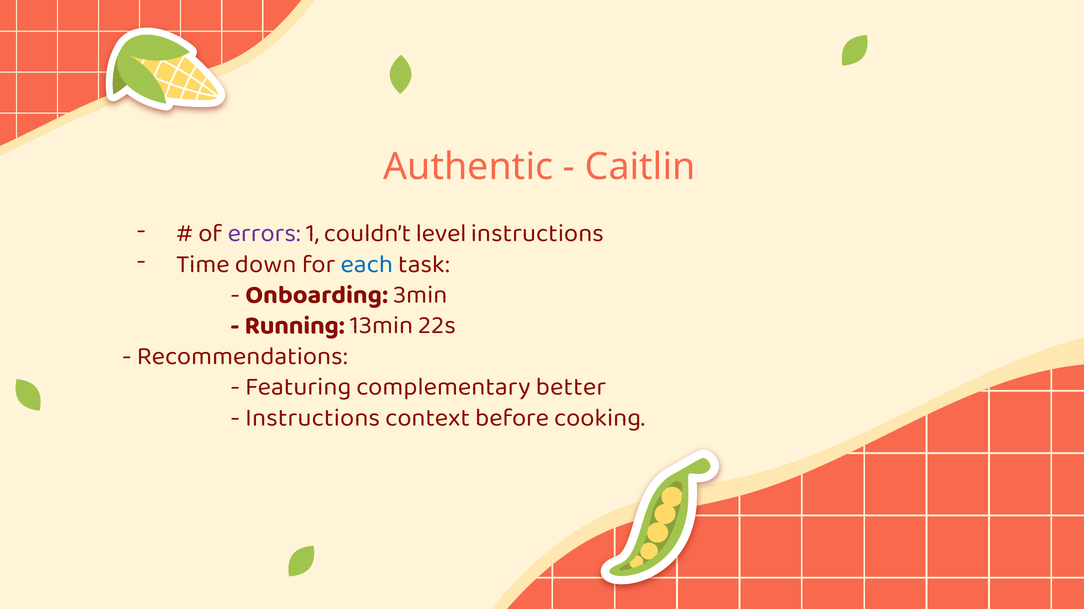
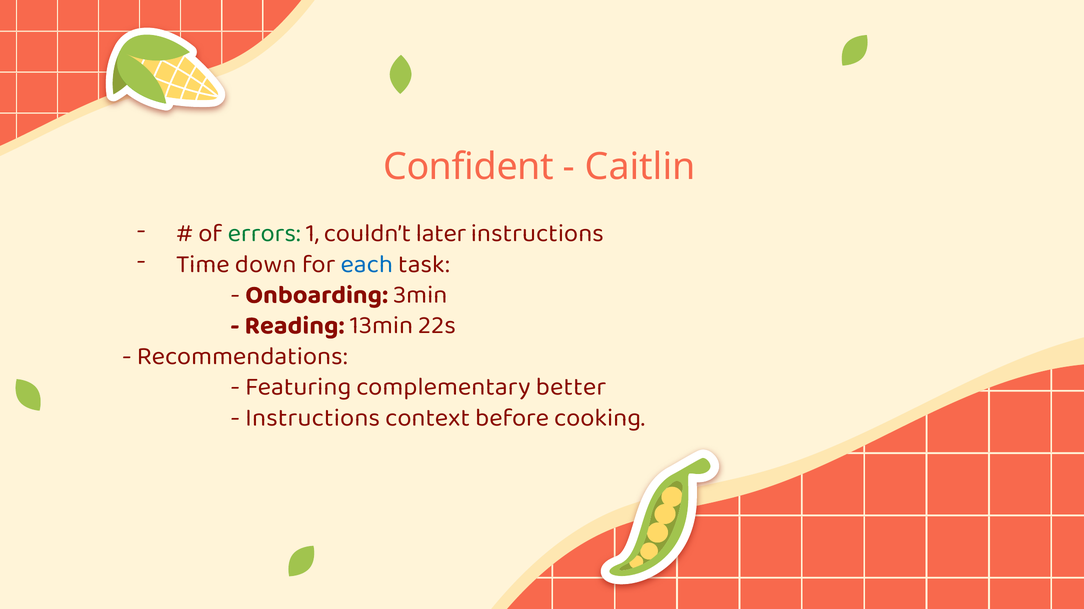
Authentic: Authentic -> Confident
errors colour: purple -> green
level: level -> later
Running: Running -> Reading
